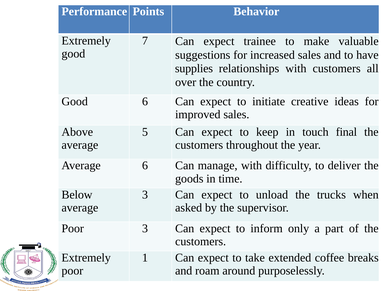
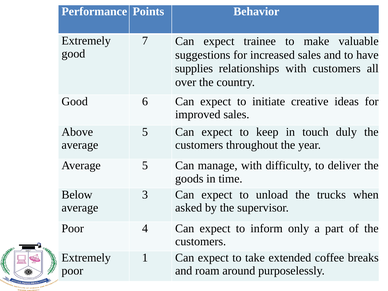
final: final -> duly
6 at (145, 165): 6 -> 5
Poor 3: 3 -> 4
